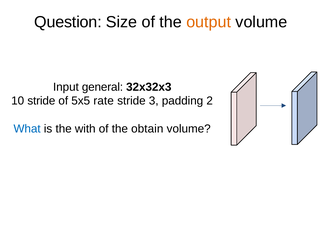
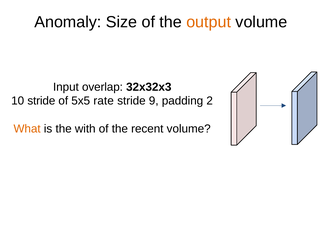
Question: Question -> Anomaly
general: general -> overlap
3: 3 -> 9
What colour: blue -> orange
obtain: obtain -> recent
